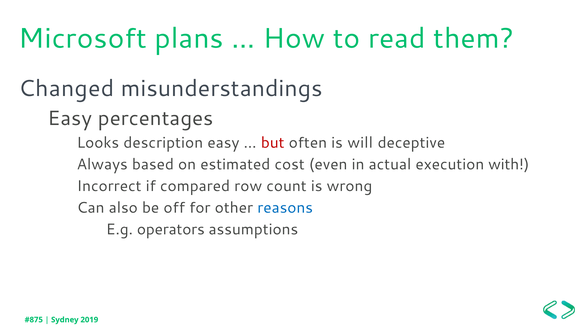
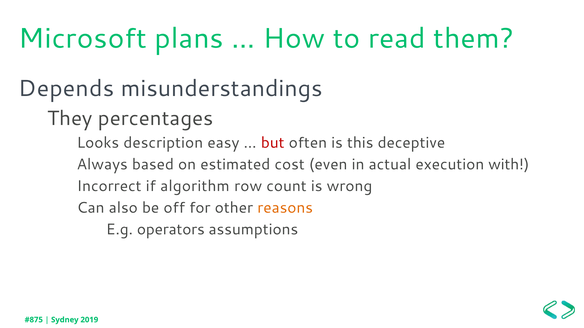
Changed: Changed -> Depends
Easy at (70, 119): Easy -> They
will: will -> this
compared: compared -> algorithm
reasons colour: blue -> orange
